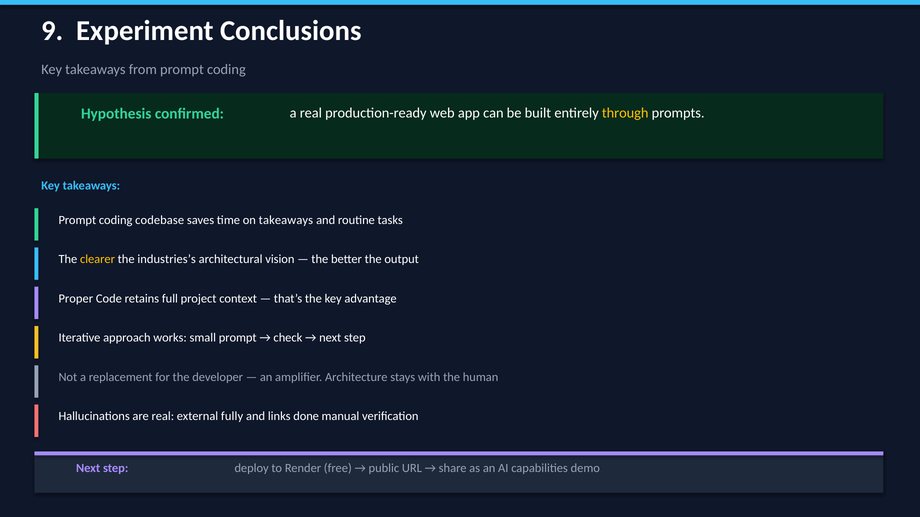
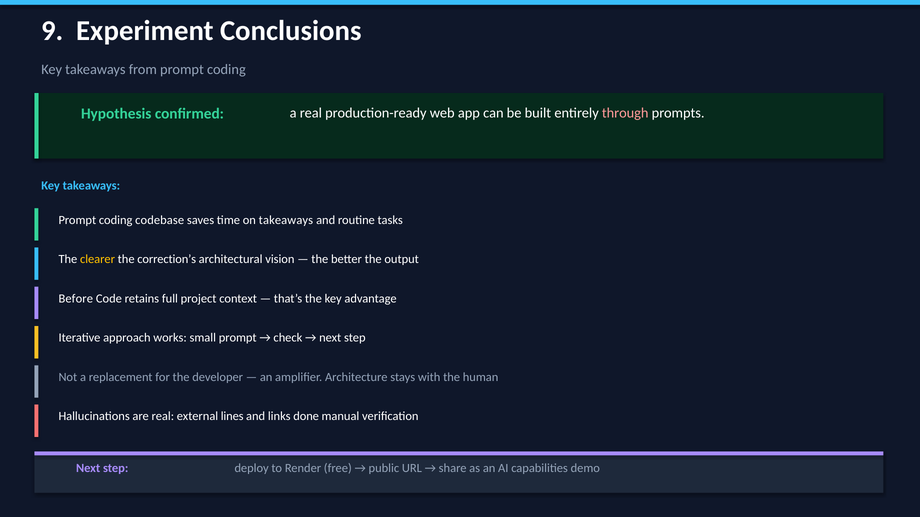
through colour: yellow -> pink
industries’s: industries’s -> correction’s
Proper: Proper -> Before
fully: fully -> lines
